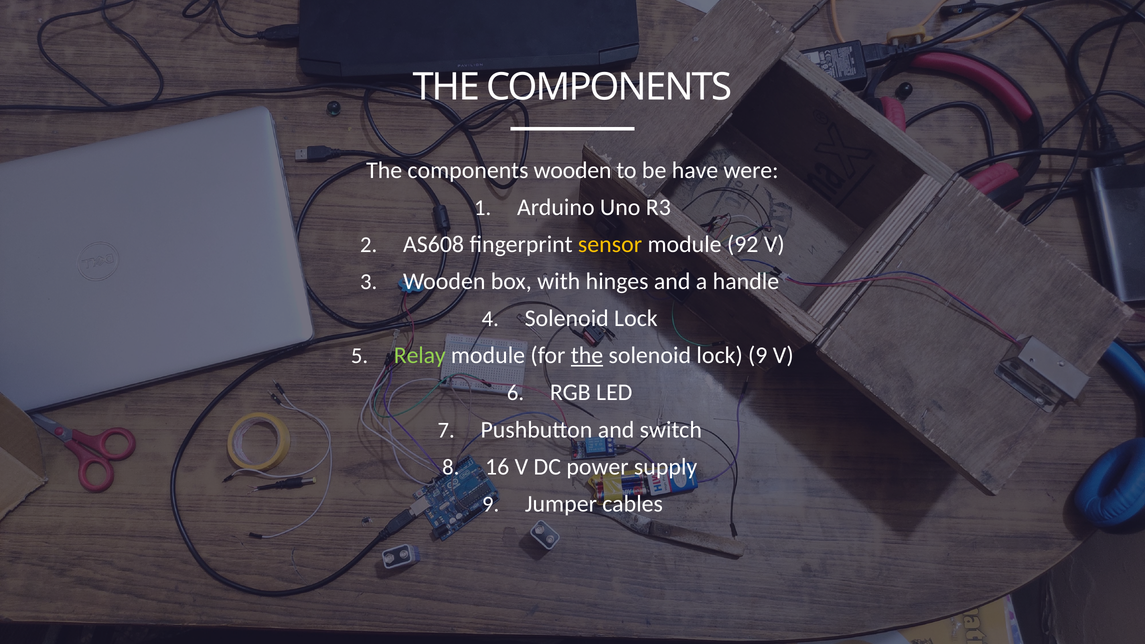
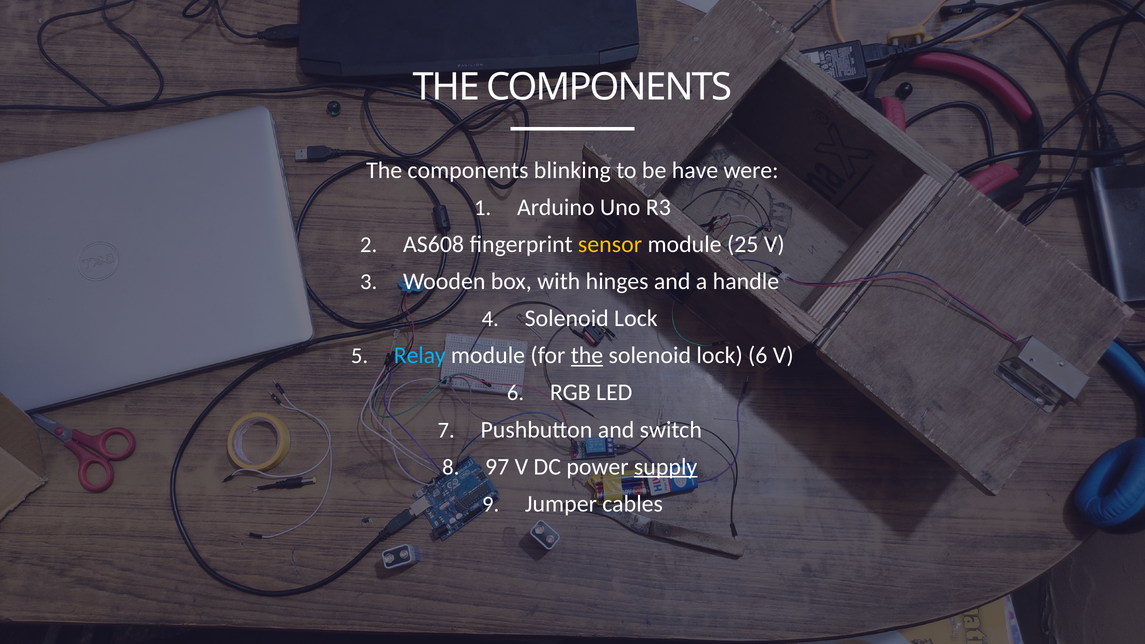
components wooden: wooden -> blinking
92: 92 -> 25
Relay colour: light green -> light blue
lock 9: 9 -> 6
16: 16 -> 97
supply underline: none -> present
